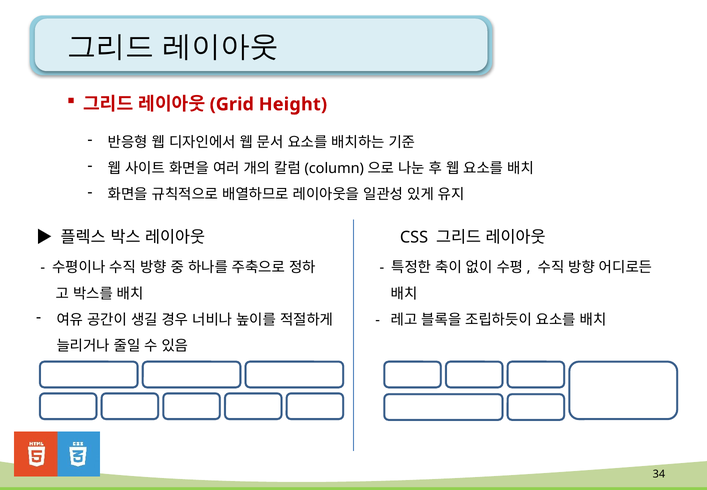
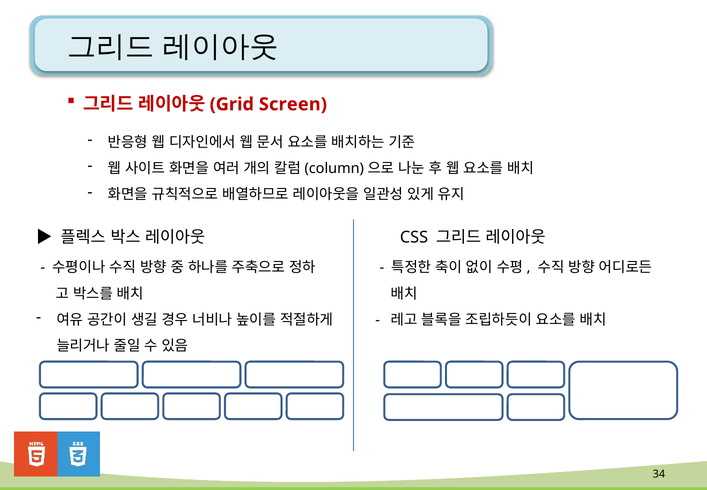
Height: Height -> Screen
